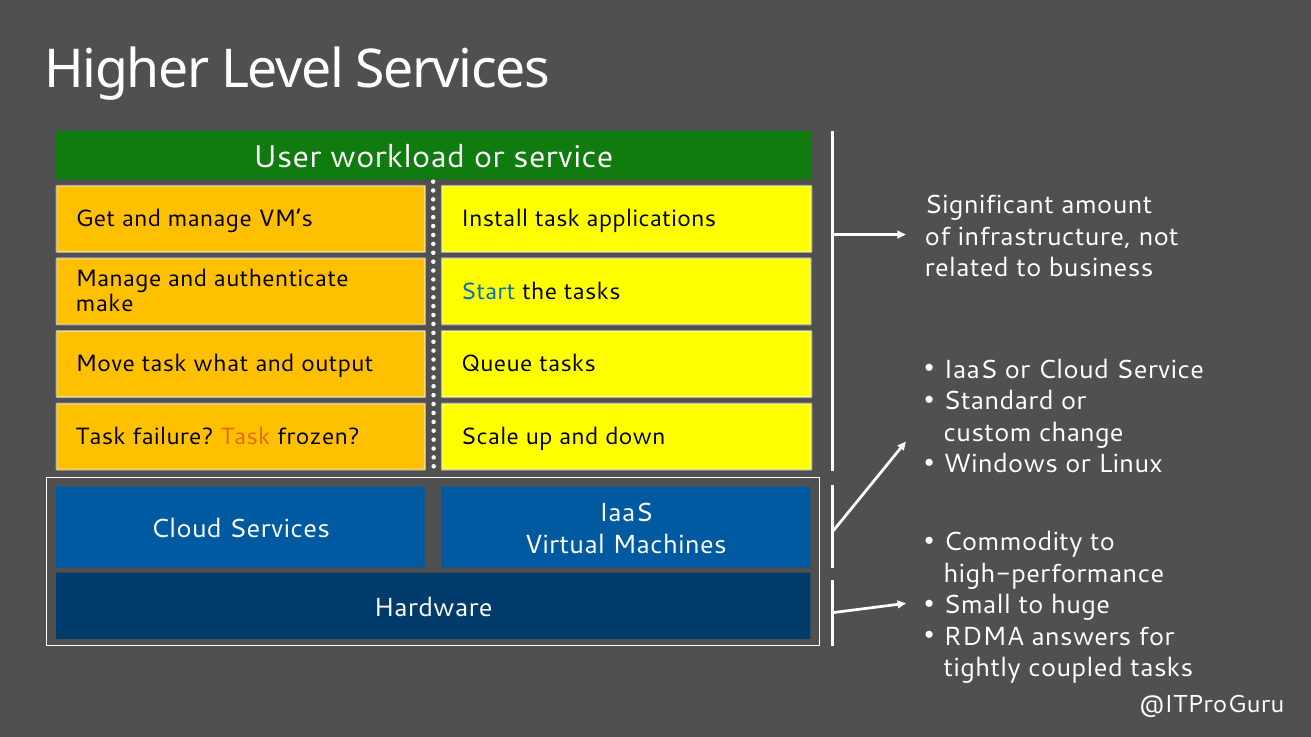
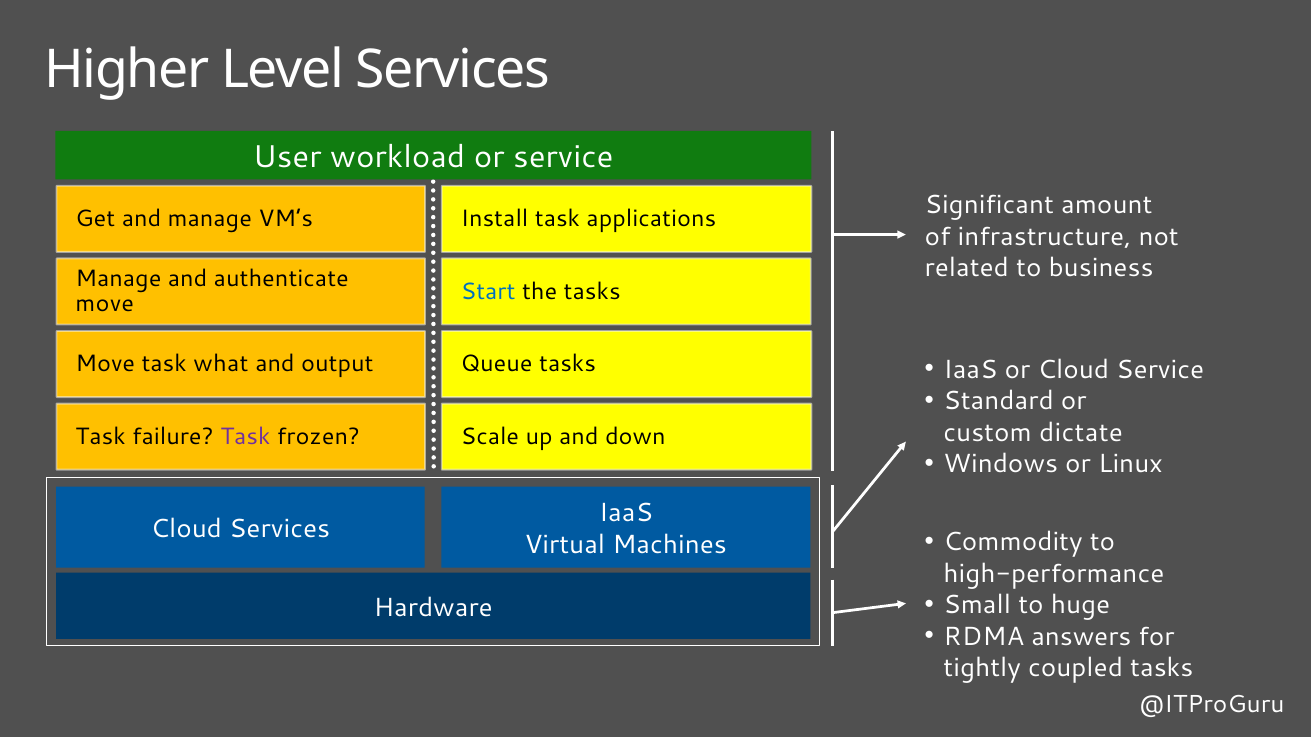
make at (105, 304): make -> move
change: change -> dictate
Task at (245, 437) colour: orange -> purple
